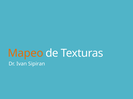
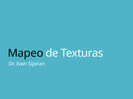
Mapeo colour: orange -> black
